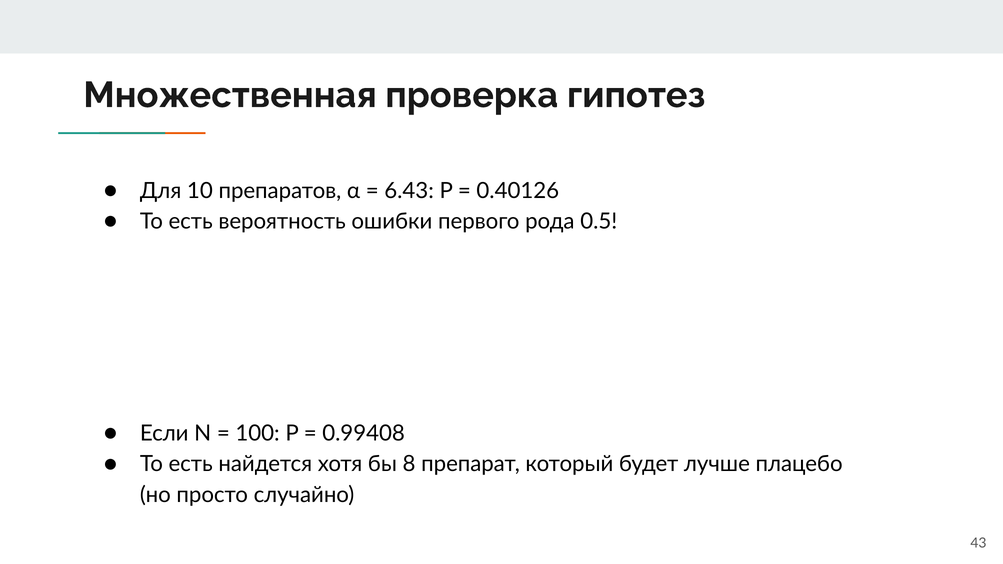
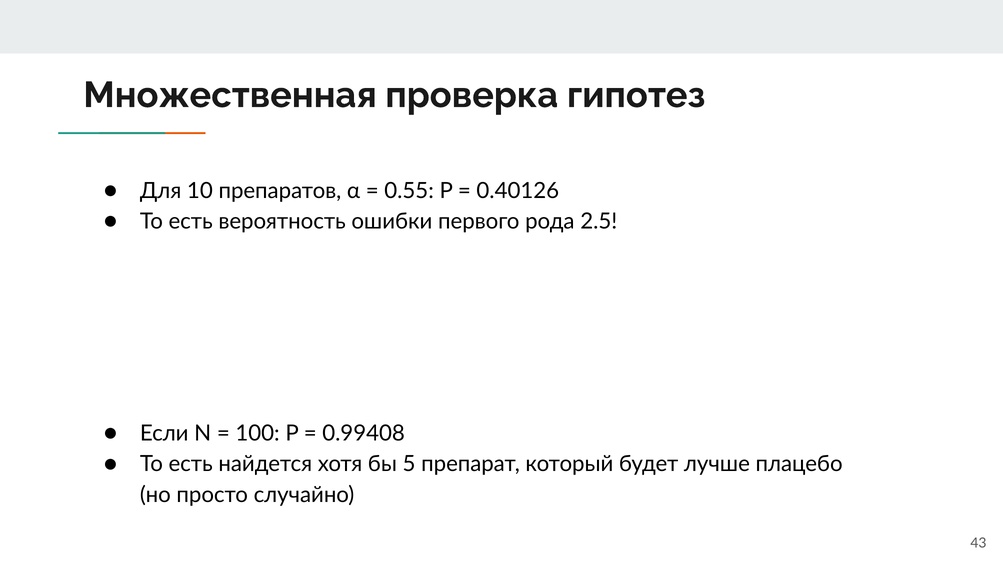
6.43: 6.43 -> 0.55
0.5: 0.5 -> 2.5
8: 8 -> 5
